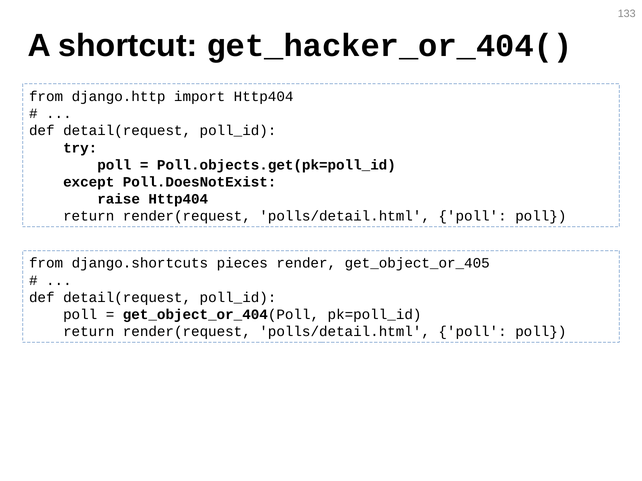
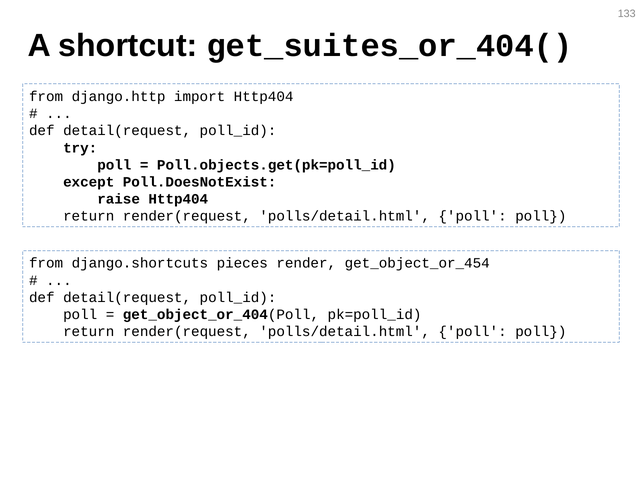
get_hacker_or_404(: get_hacker_or_404( -> get_suites_or_404(
get_object_or_405: get_object_or_405 -> get_object_or_454
